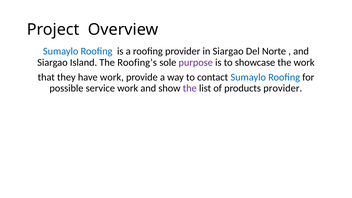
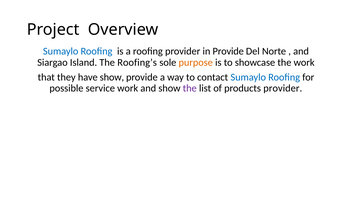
in Siargao: Siargao -> Provide
purpose colour: purple -> orange
have work: work -> show
